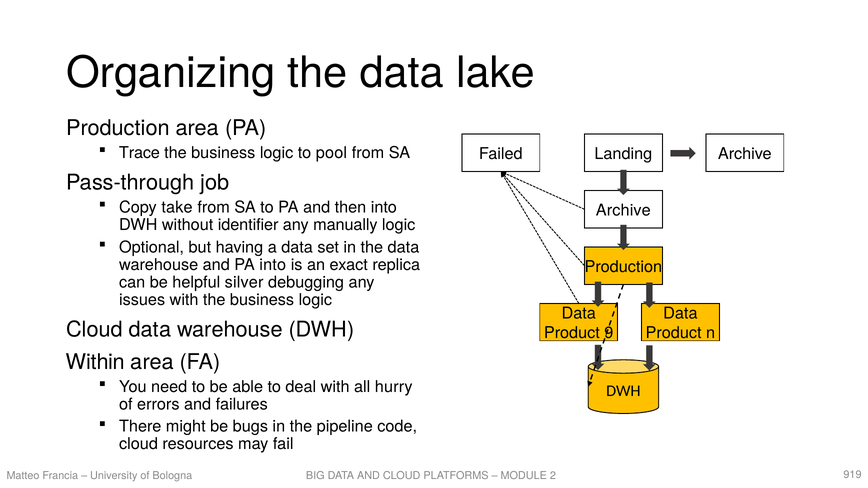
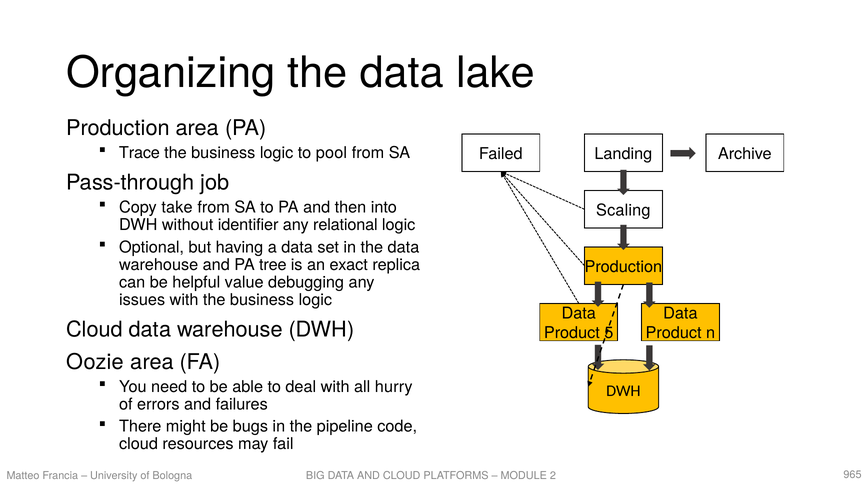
Archive at (623, 211): Archive -> Scaling
manually: manually -> relational
PA into: into -> tree
silver: silver -> value
9: 9 -> 5
Within: Within -> Oozie
919: 919 -> 965
